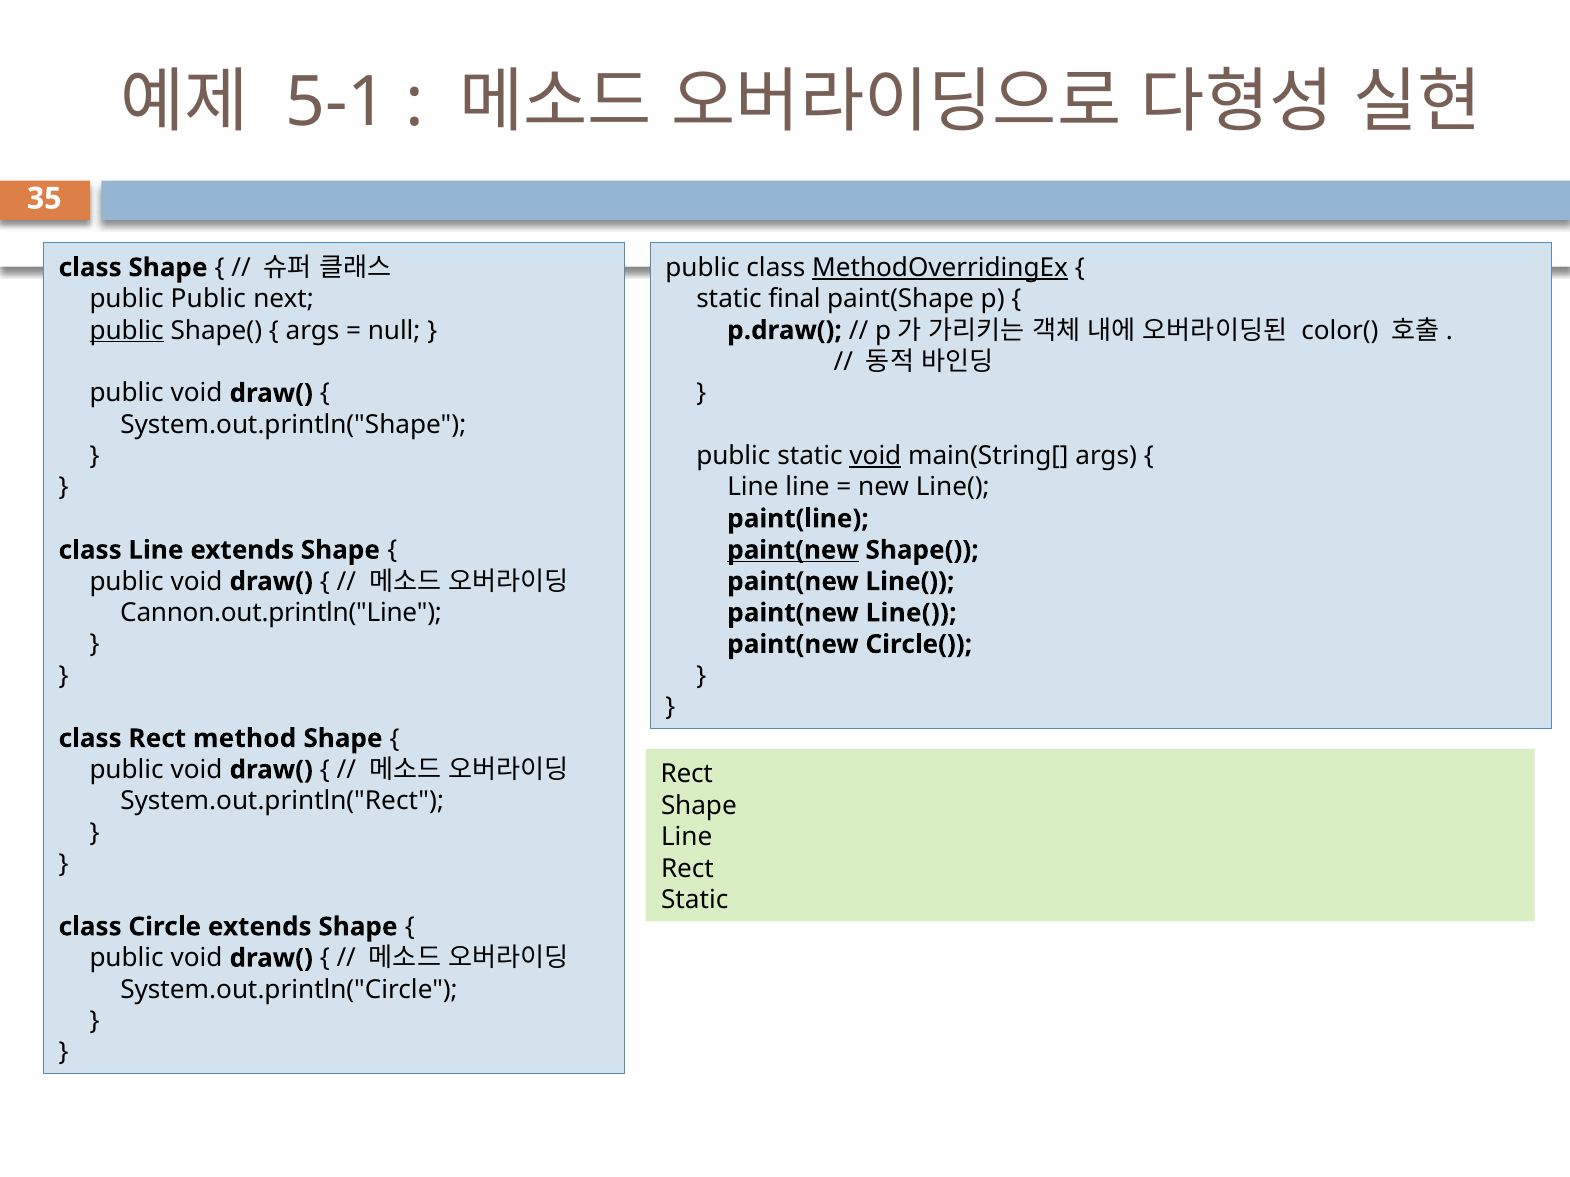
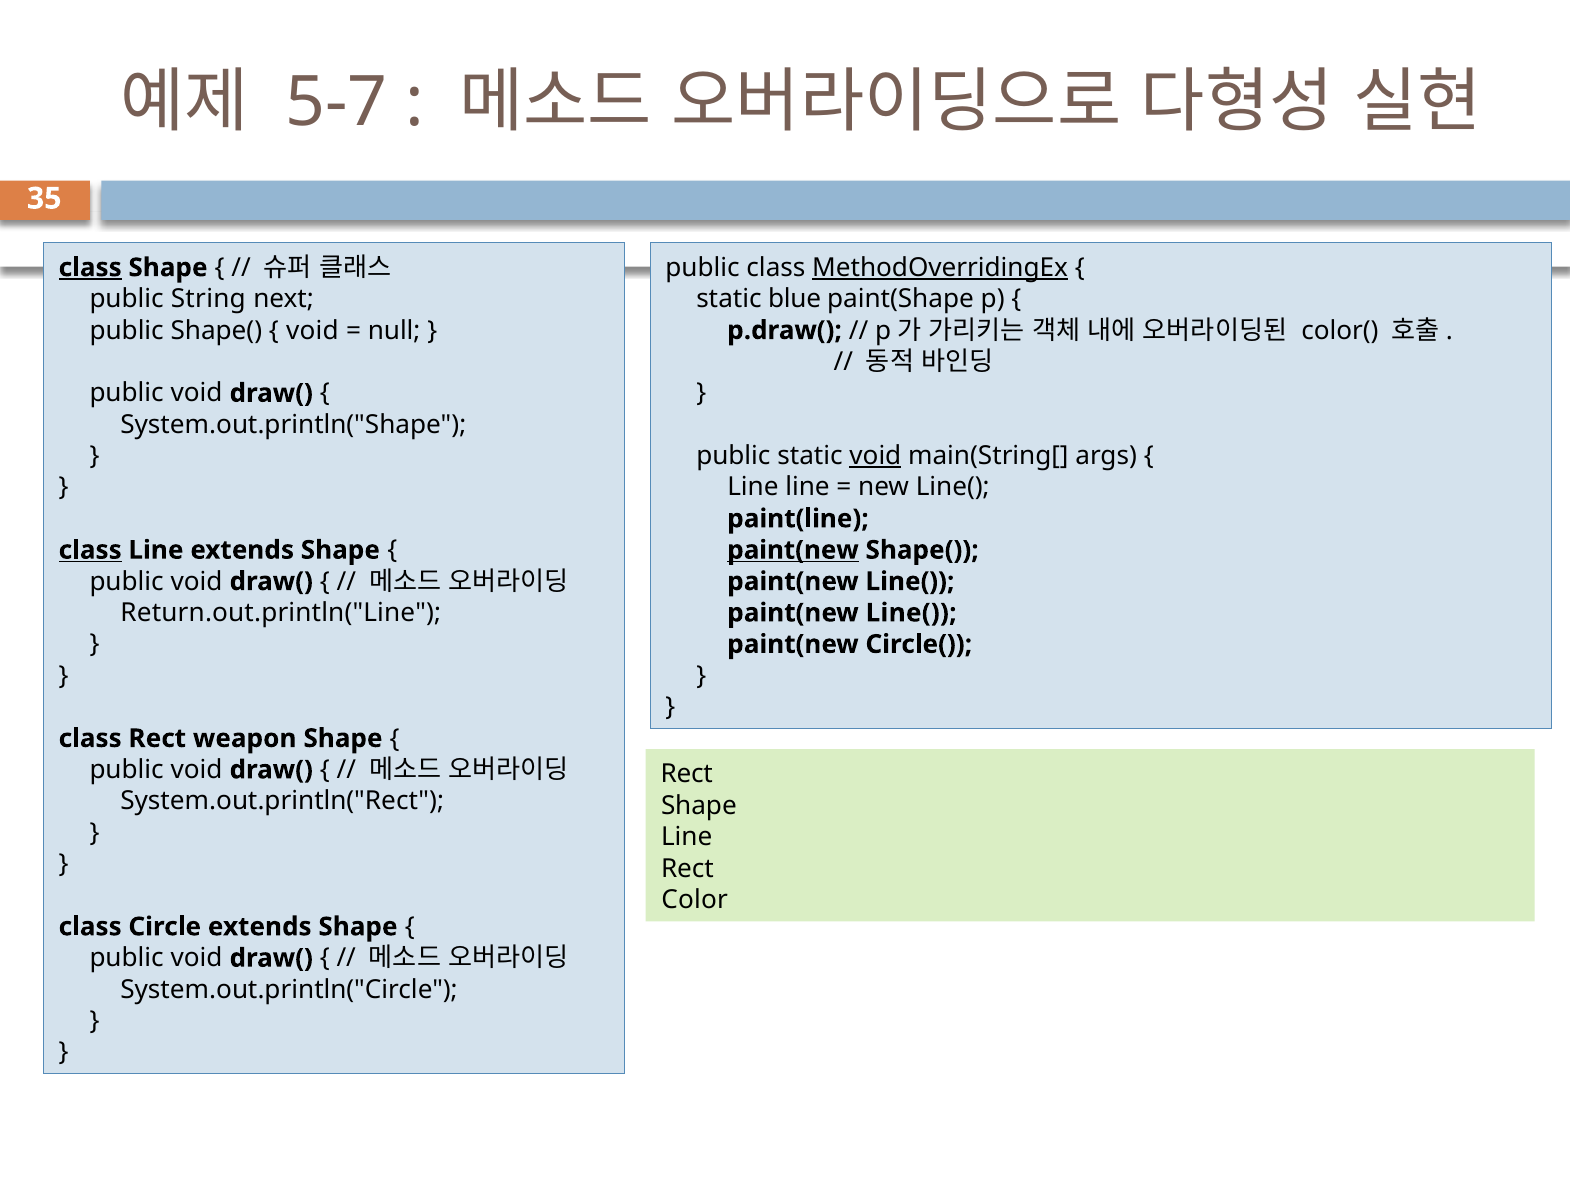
5-1: 5-1 -> 5-7
class at (90, 268) underline: none -> present
public Public: Public -> String
final: final -> blue
public at (127, 331) underline: present -> none
args at (313, 331): args -> void
class at (90, 550) underline: none -> present
Cannon.out.println("Line: Cannon.out.println("Line -> Return.out.println("Line
method: method -> weapon
Static at (695, 900): Static -> Color
